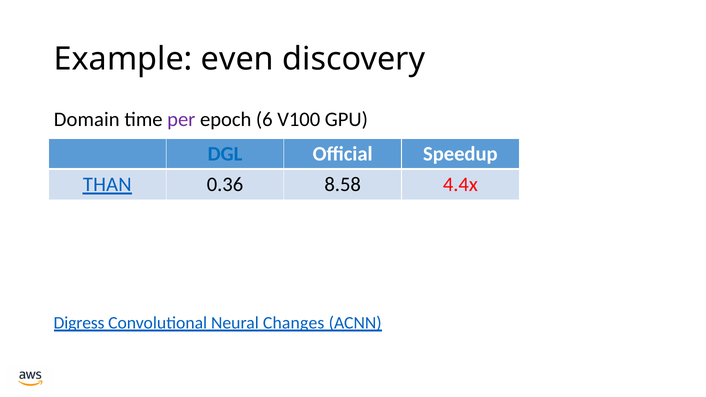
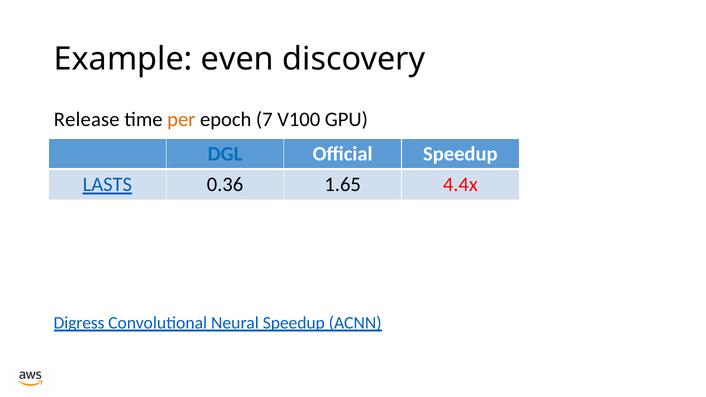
Domain: Domain -> Release
per colour: purple -> orange
6: 6 -> 7
THAN: THAN -> LASTS
8.58: 8.58 -> 1.65
Neural Changes: Changes -> Speedup
